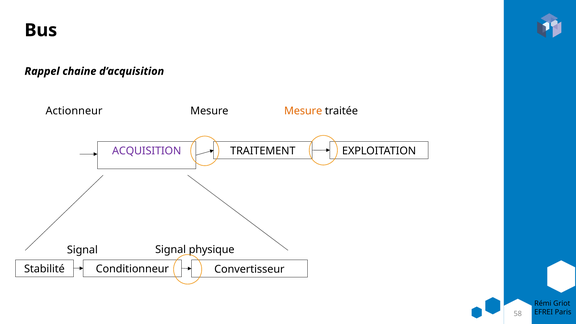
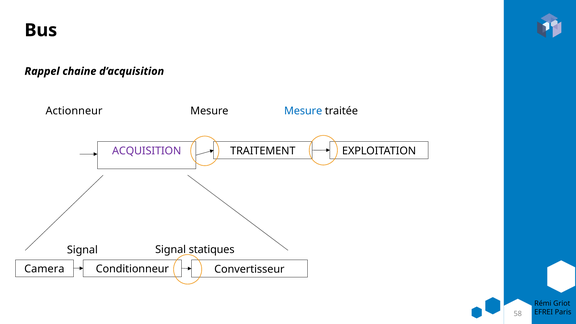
Mesure at (303, 111) colour: orange -> blue
physique: physique -> statiques
Stabilité: Stabilité -> Camera
